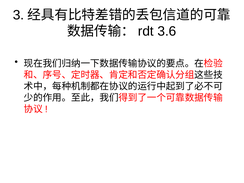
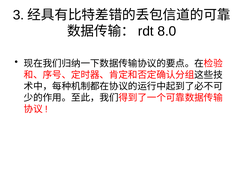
3.6: 3.6 -> 8.0
